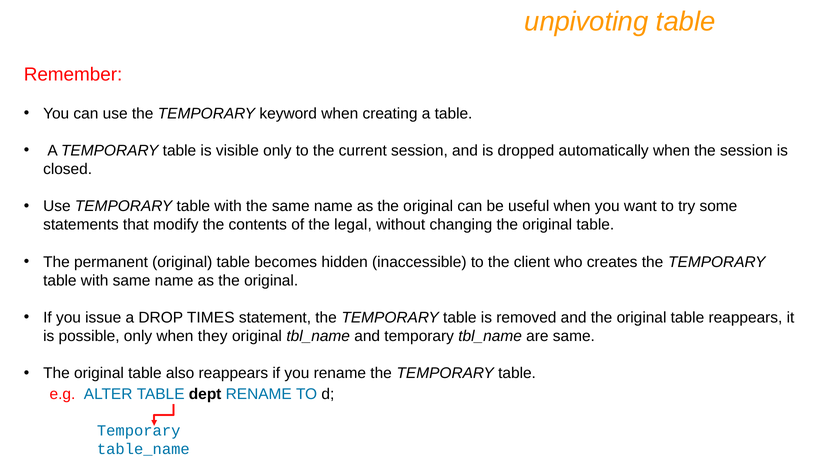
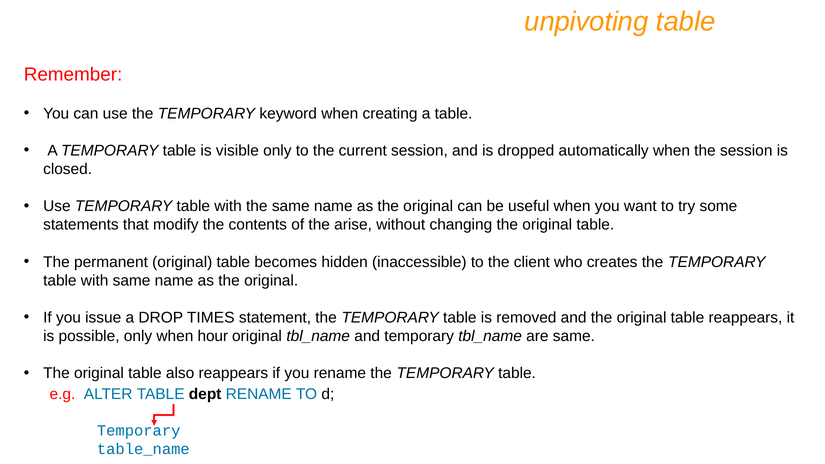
legal: legal -> arise
they: they -> hour
